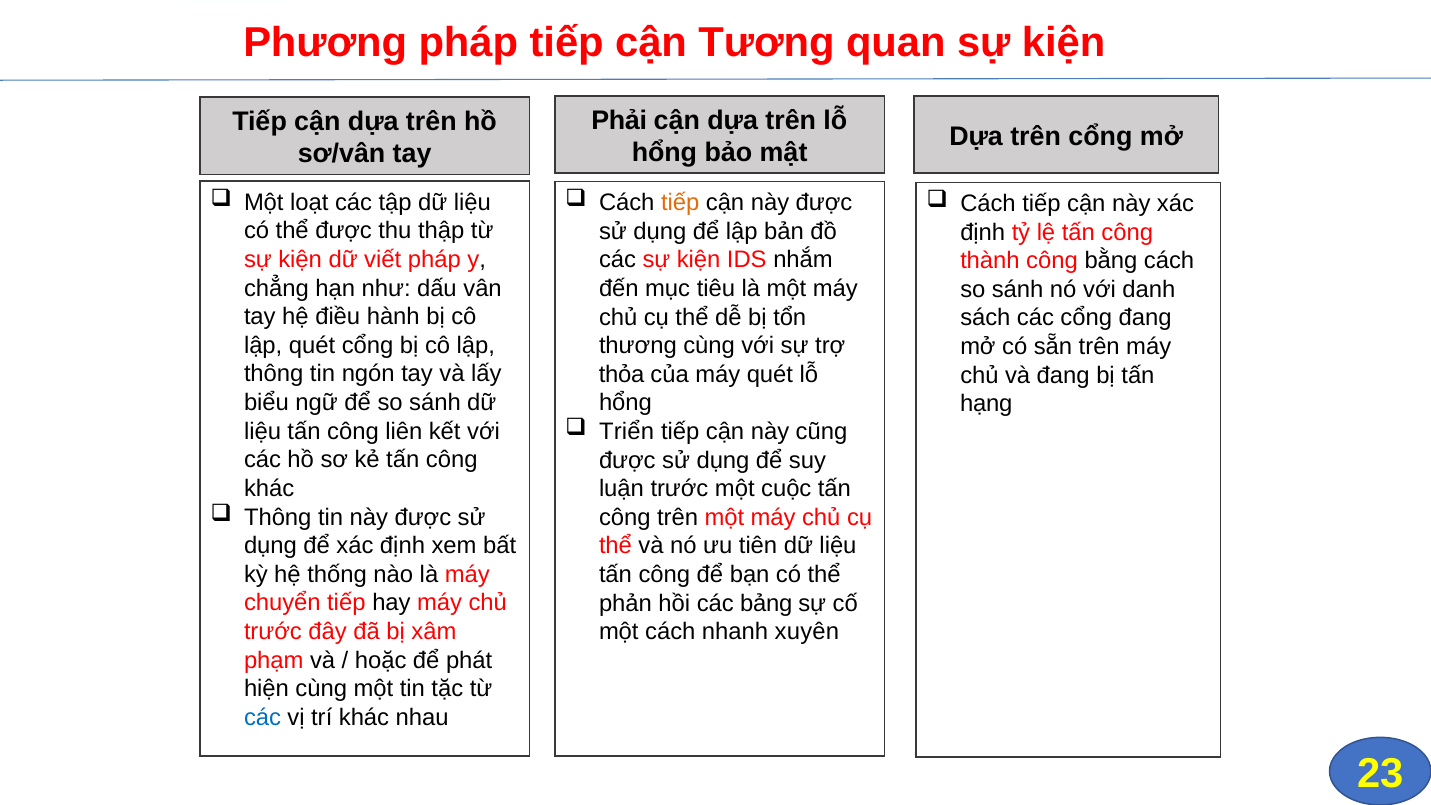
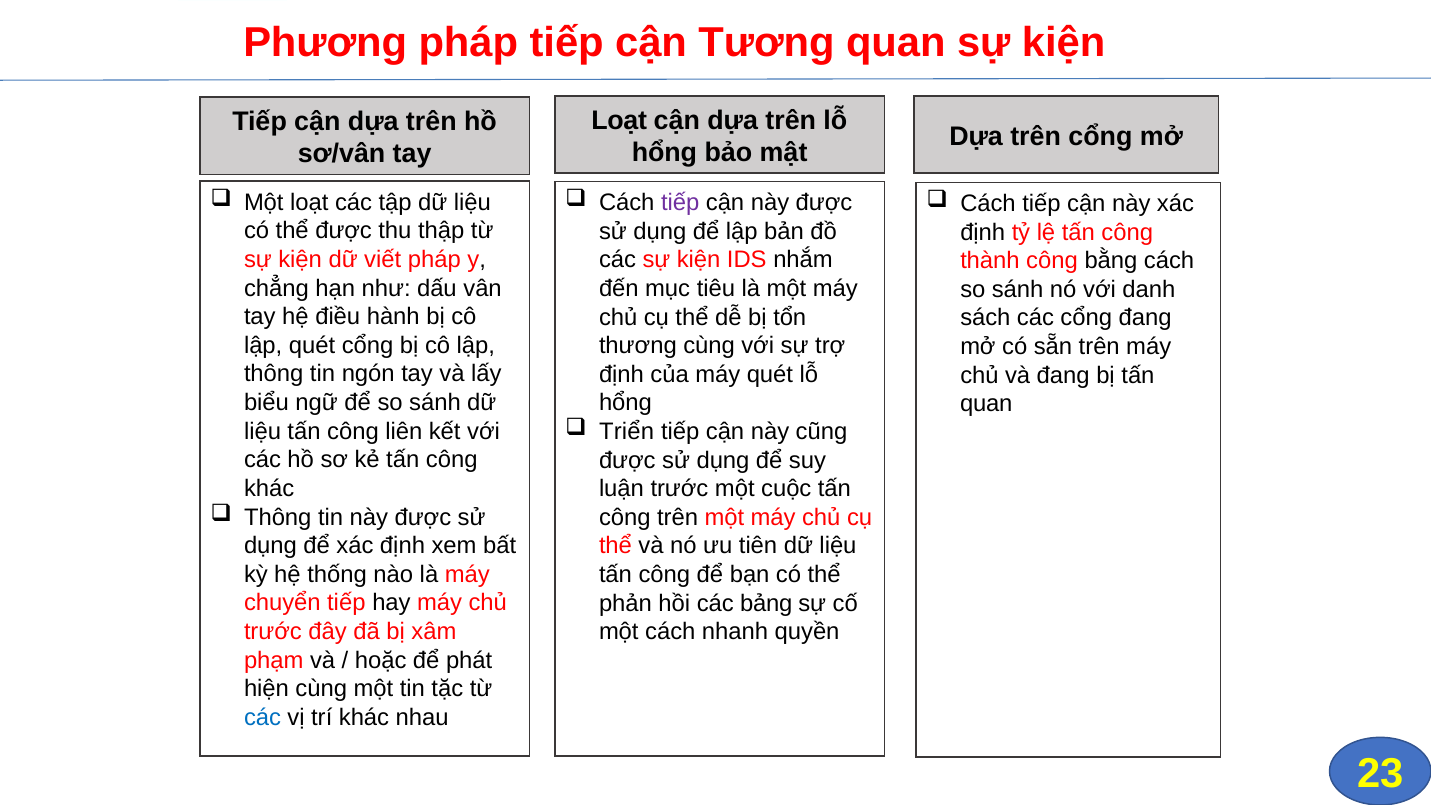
Phải at (619, 120): Phải -> Loạt
tiếp at (680, 203) colour: orange -> purple
thỏa at (622, 374): thỏa -> định
hạng at (986, 404): hạng -> quan
xuyên: xuyên -> quyền
